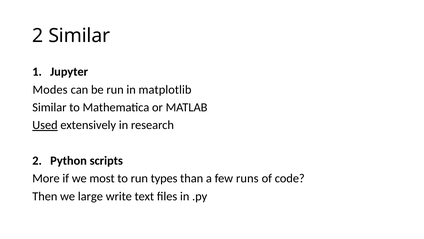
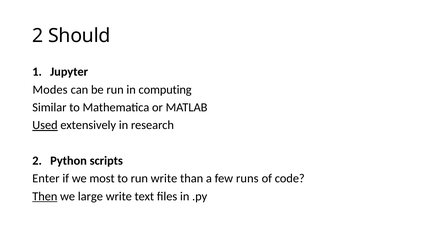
2 Similar: Similar -> Should
matplotlib: matplotlib -> computing
More: More -> Enter
run types: types -> write
Then underline: none -> present
